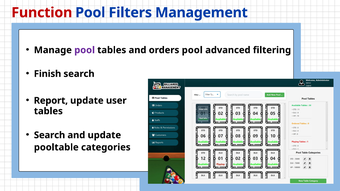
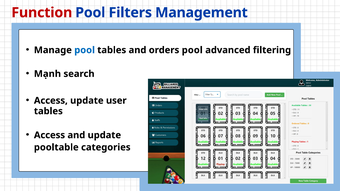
pool at (85, 50) colour: purple -> blue
Finish: Finish -> Mạnh
Report at (51, 101): Report -> Access
Search at (50, 135): Search -> Access
